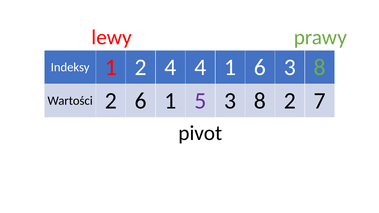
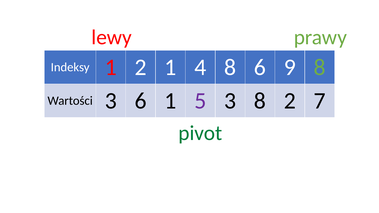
2 4: 4 -> 1
4 1: 1 -> 8
6 3: 3 -> 9
Wartości 2: 2 -> 3
pivot colour: black -> green
